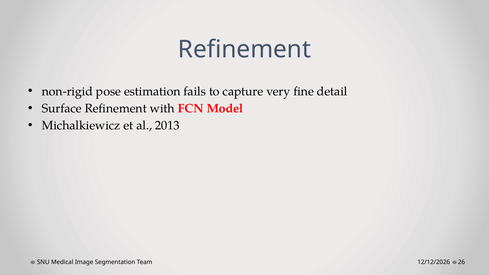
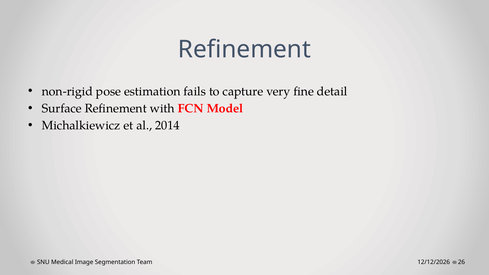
2013: 2013 -> 2014
